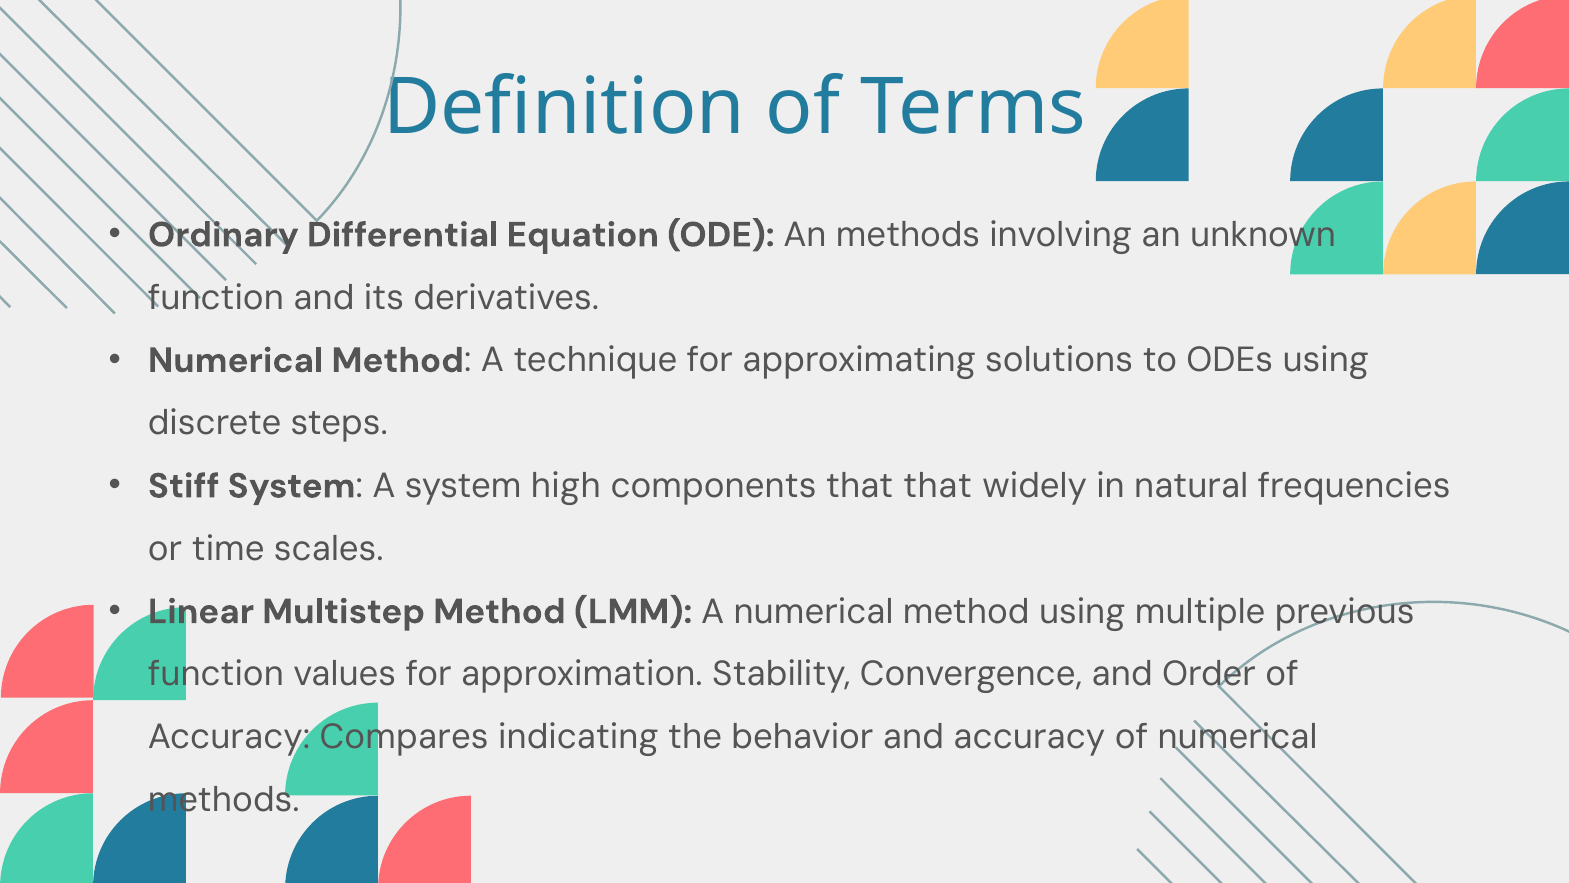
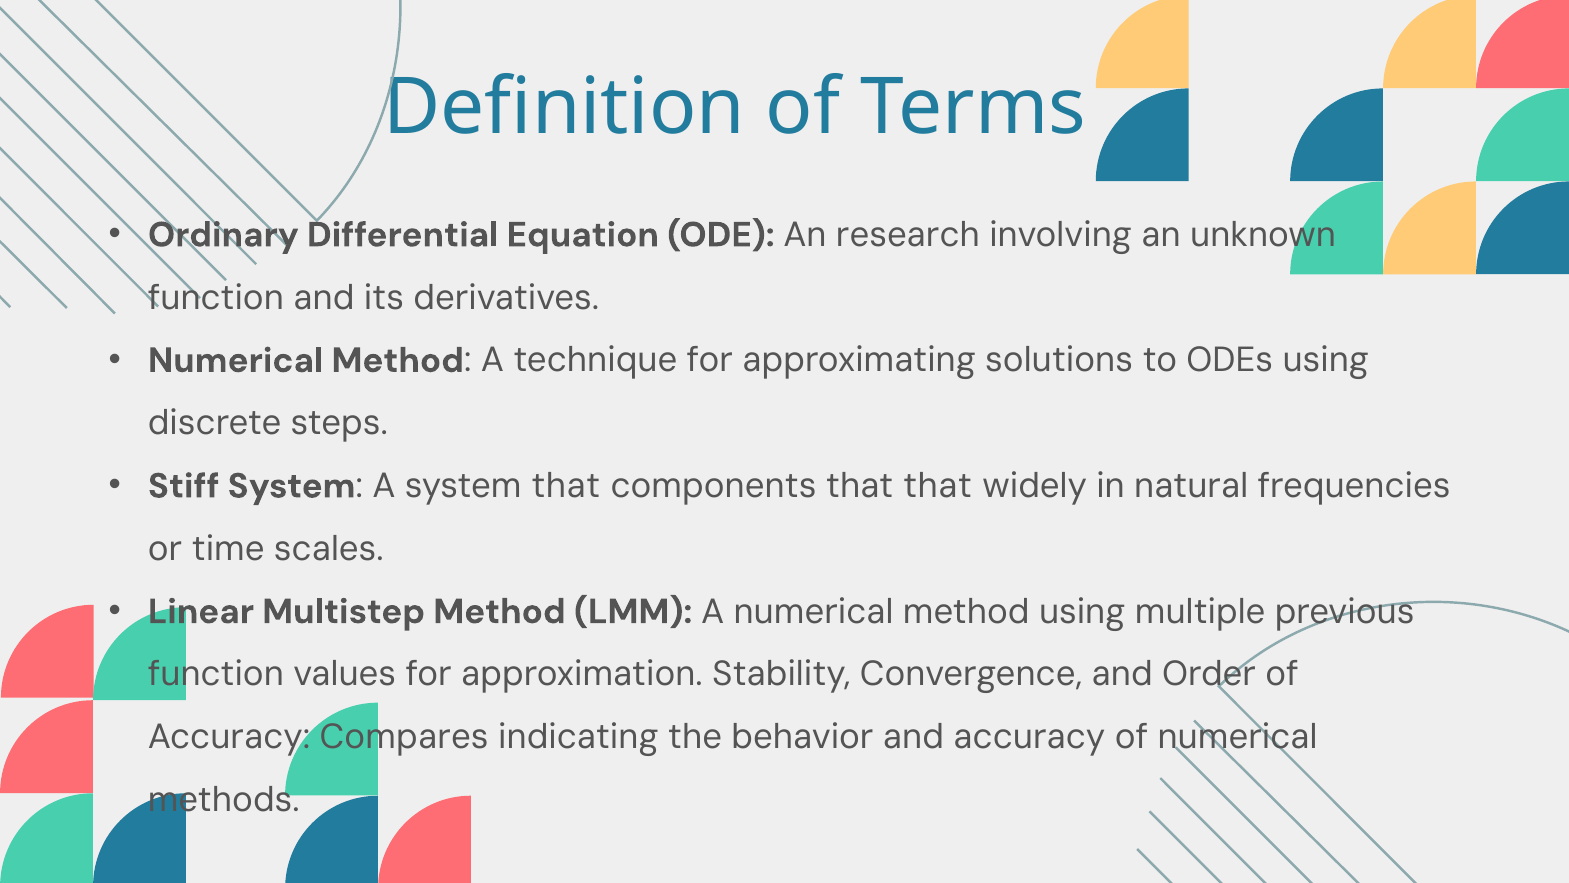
An methods: methods -> research
system high: high -> that
